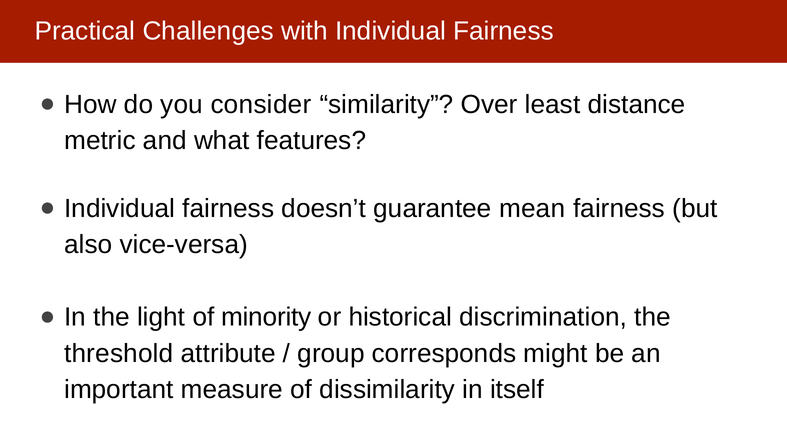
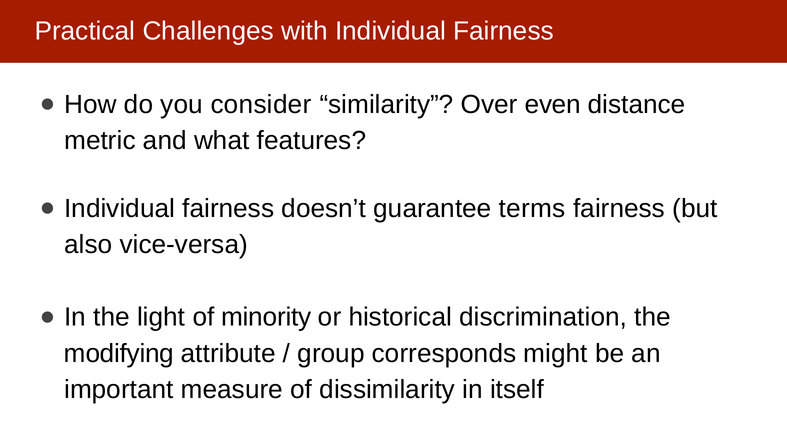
least: least -> even
mean: mean -> terms
threshold: threshold -> modifying
